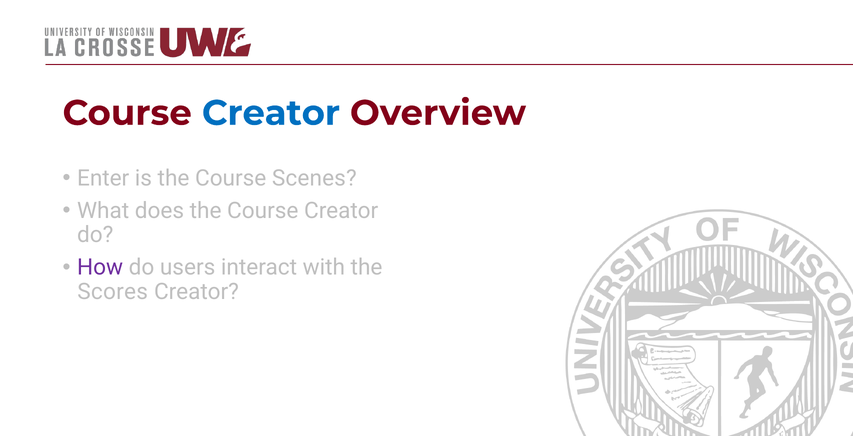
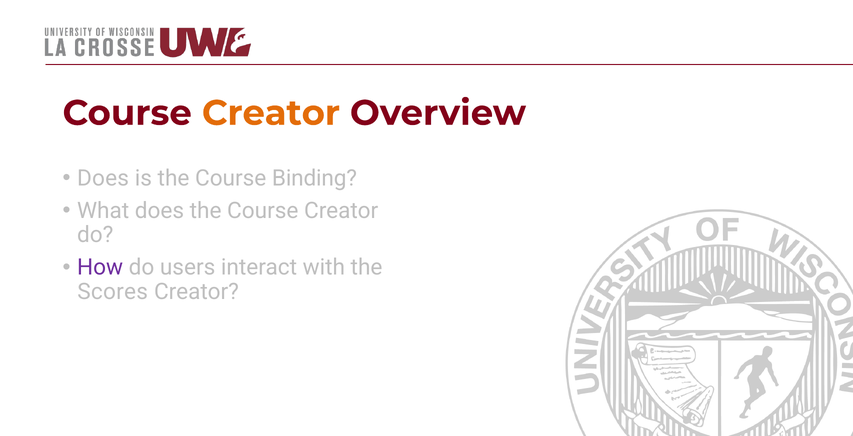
Creator at (271, 113) colour: blue -> orange
Enter at (103, 178): Enter -> Does
Scenes: Scenes -> Binding
